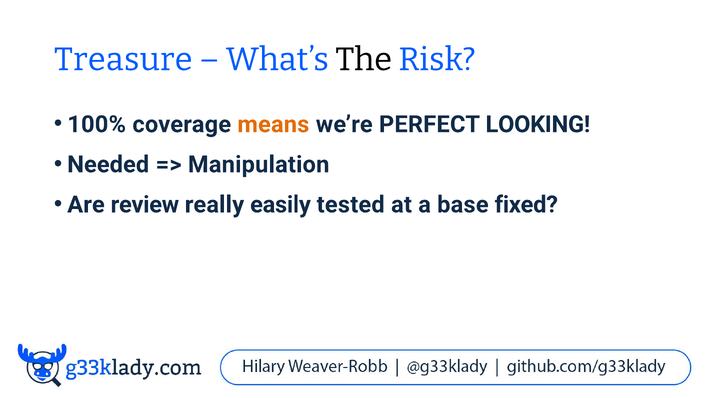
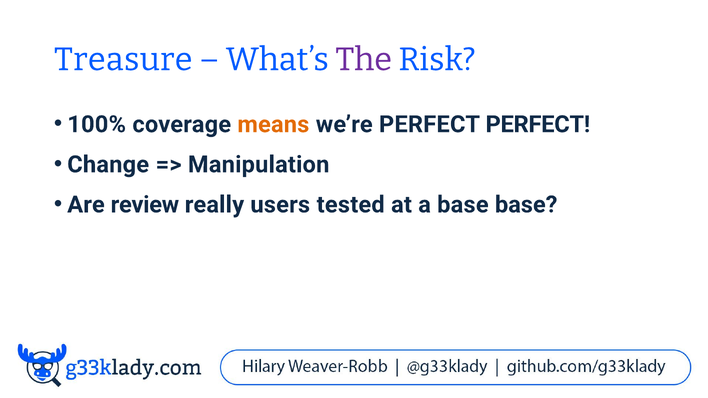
The colour: black -> purple
PERFECT LOOKING: LOOKING -> PERFECT
Needed: Needed -> Change
easily: easily -> users
base fixed: fixed -> base
